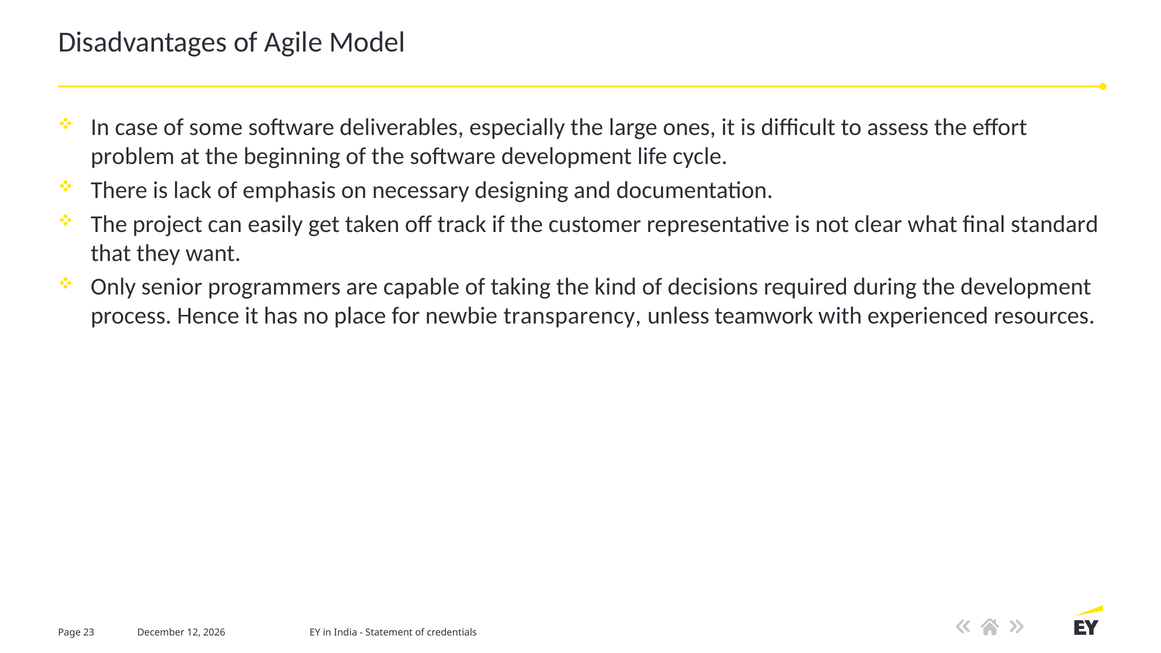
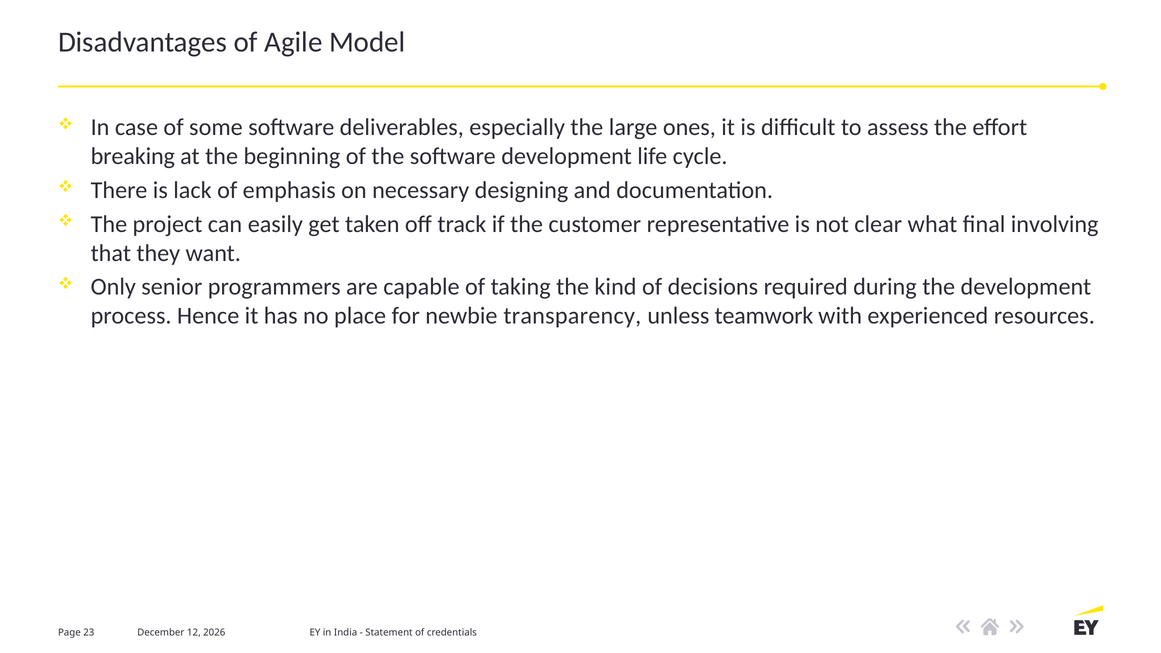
problem: problem -> breaking
standard: standard -> involving
